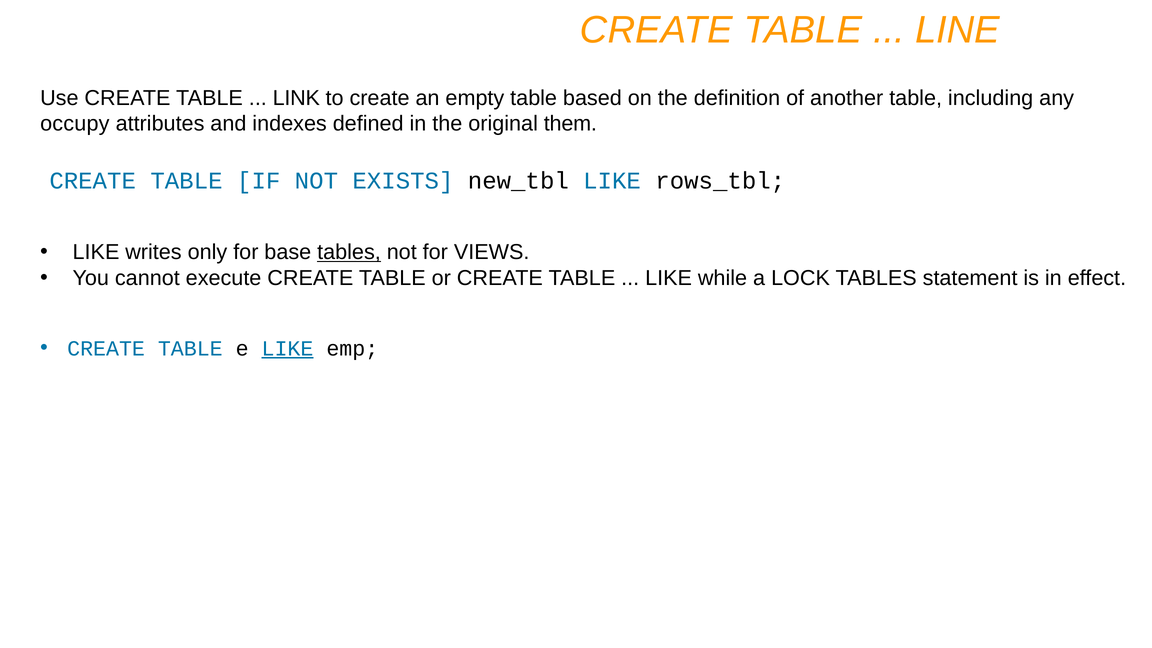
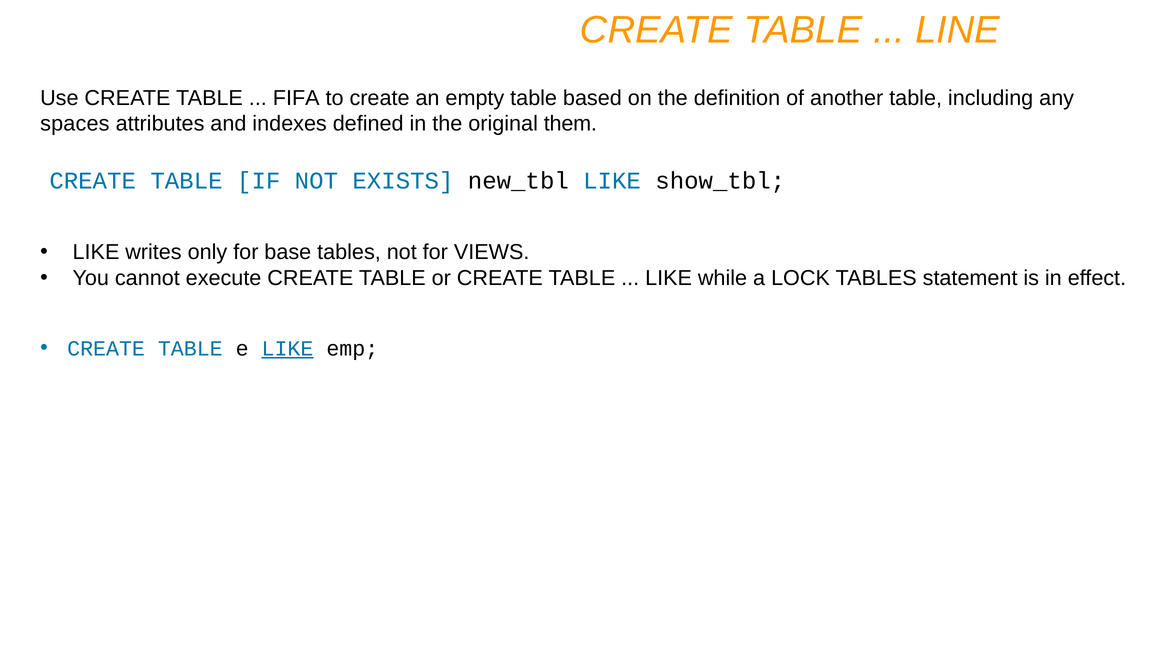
LINK: LINK -> FIFA
occupy: occupy -> spaces
rows_tbl: rows_tbl -> show_tbl
tables at (349, 252) underline: present -> none
